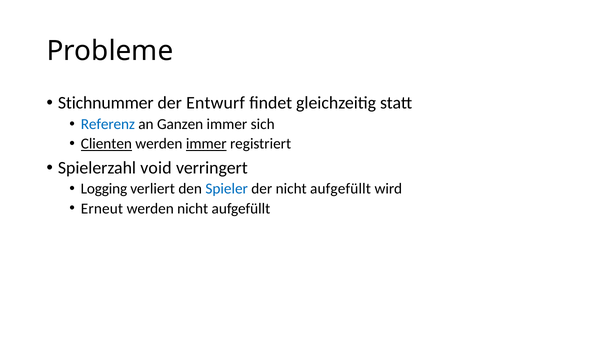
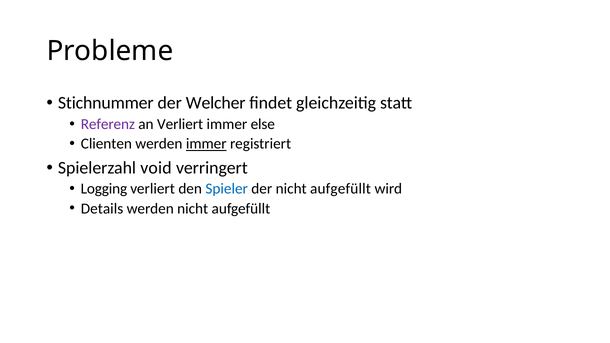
Entwurf: Entwurf -> Welcher
Referenz colour: blue -> purple
an Ganzen: Ganzen -> Verliert
sich: sich -> else
Clienten underline: present -> none
Erneut: Erneut -> Details
